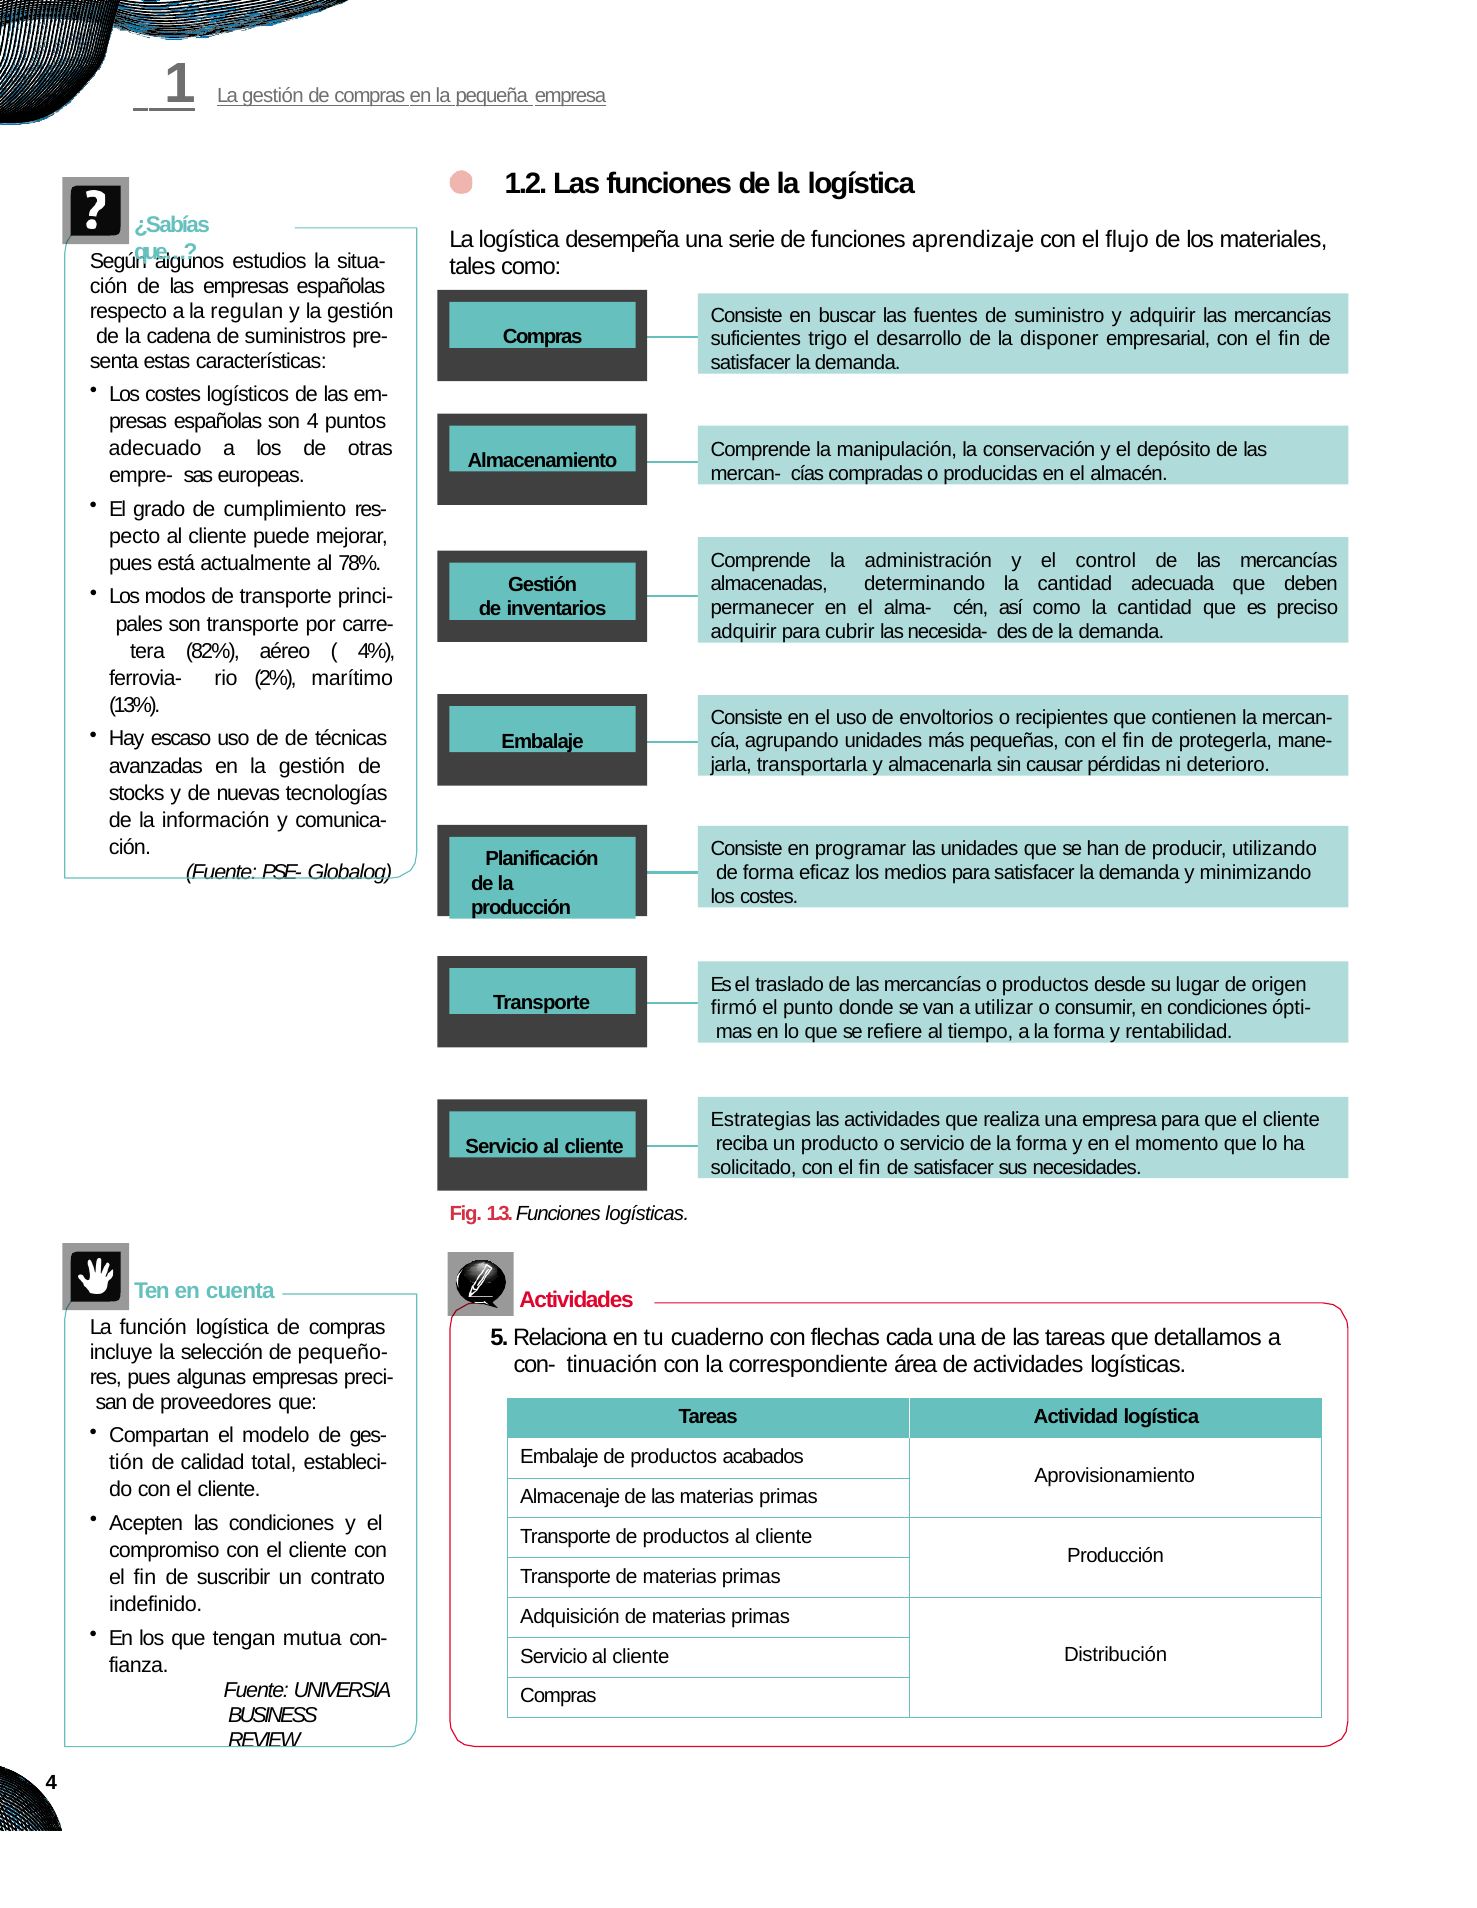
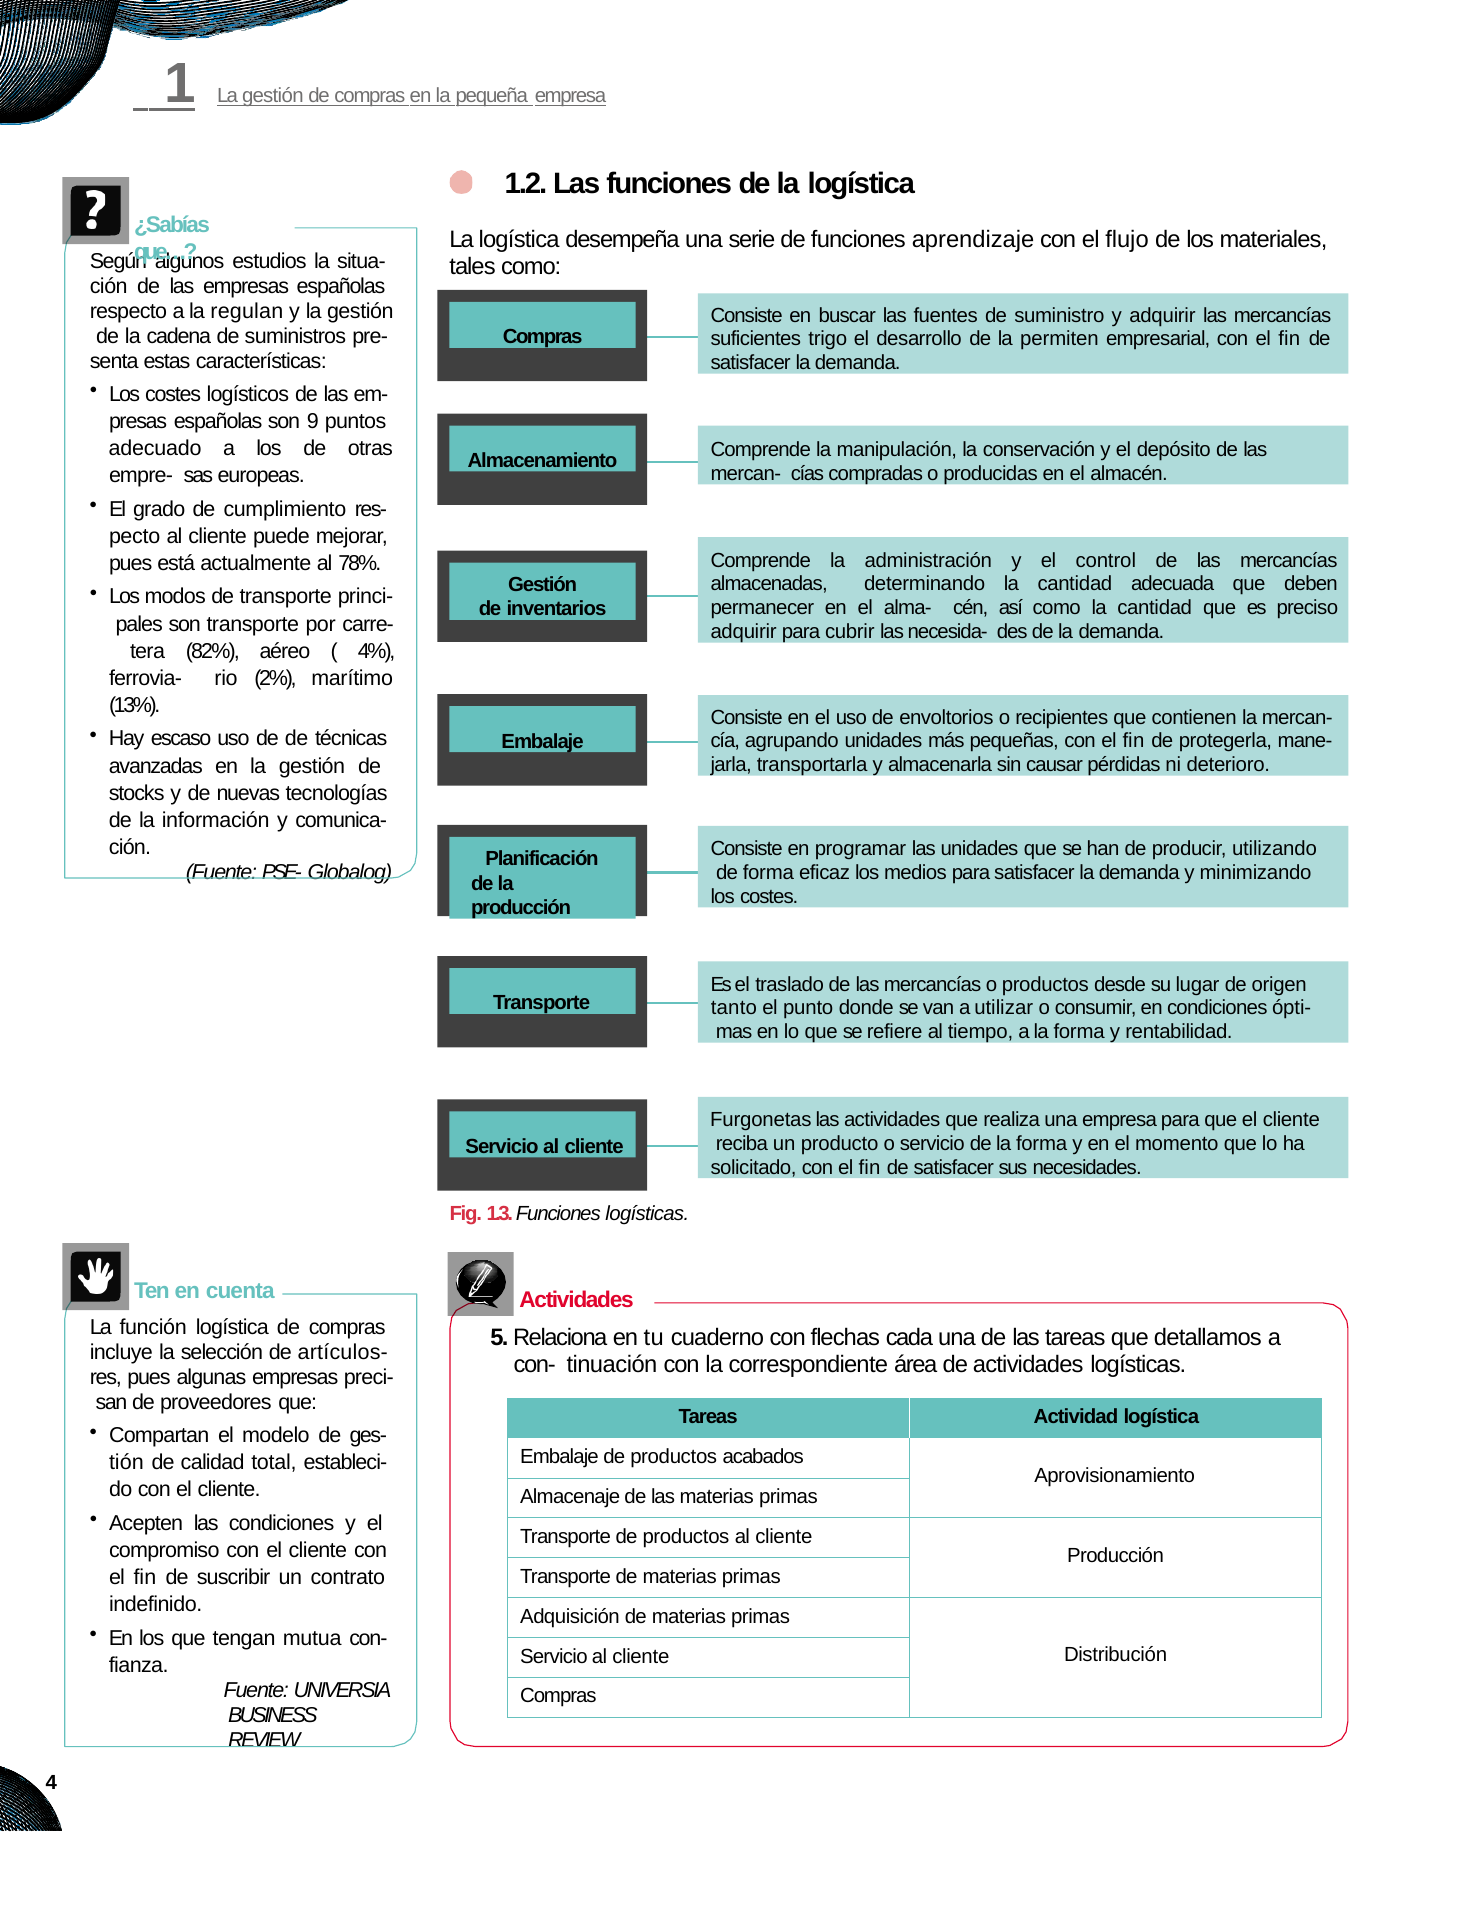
disponer: disponer -> permiten
son 4: 4 -> 9
firmó: firmó -> tanto
Estrategias: Estrategias -> Furgonetas
pequeño-: pequeño- -> artículos-
